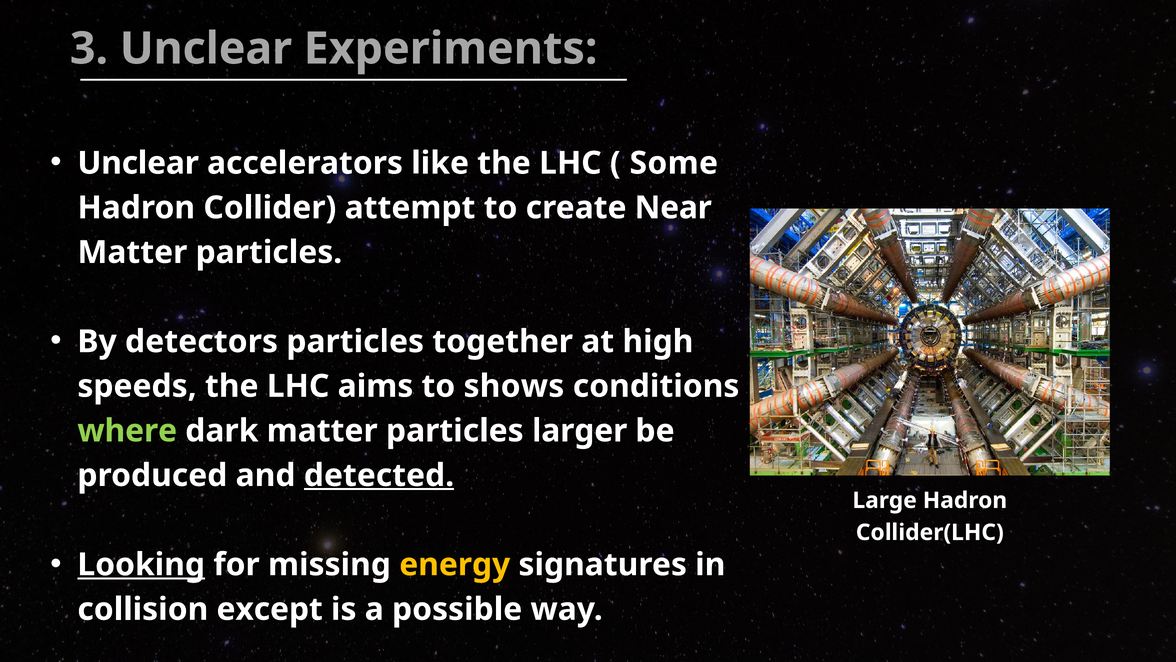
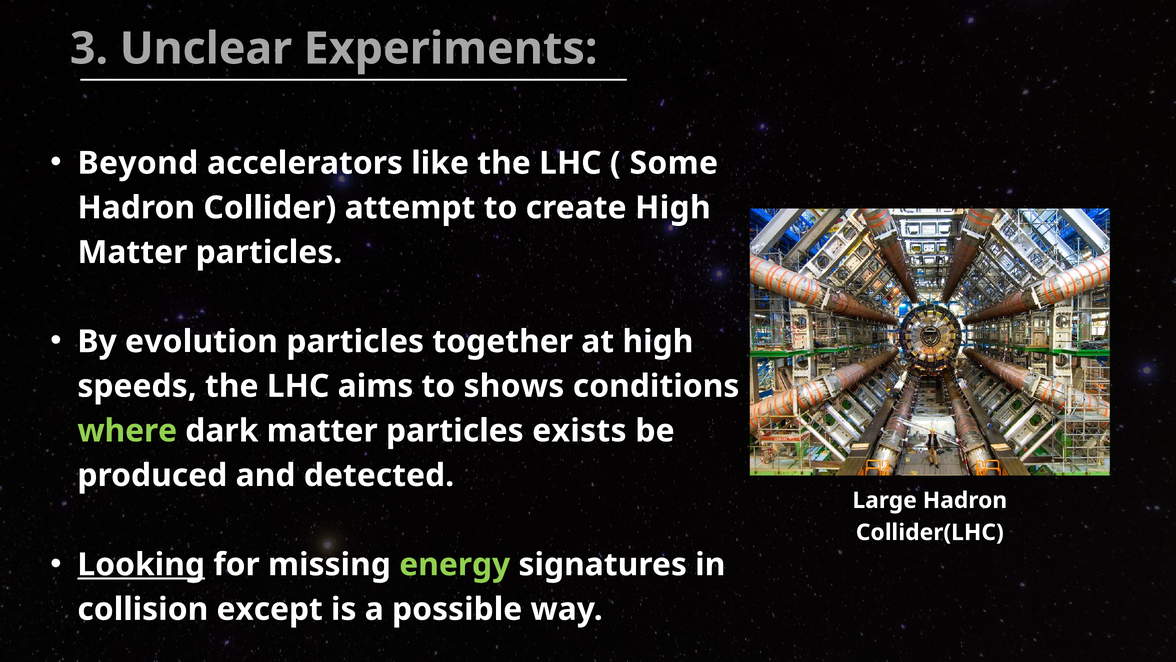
Unclear at (138, 163): Unclear -> Beyond
create Near: Near -> High
detectors: detectors -> evolution
larger: larger -> exists
detected underline: present -> none
energy colour: yellow -> light green
